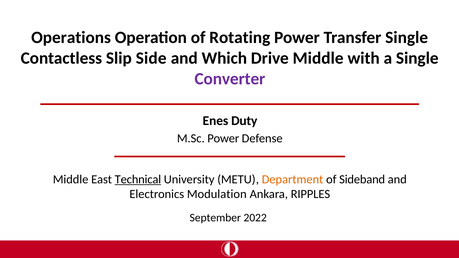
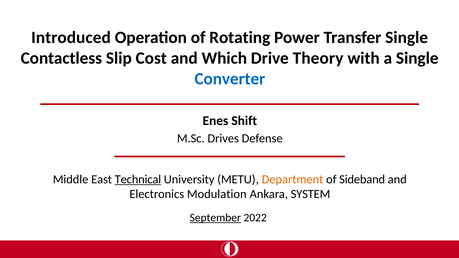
Operations: Operations -> Introduced
Side: Side -> Cost
Drive Middle: Middle -> Theory
Converter colour: purple -> blue
Duty: Duty -> Shift
M.Sc Power: Power -> Drives
RIPPLES: RIPPLES -> SYSTEM
September at (215, 218) underline: none -> present
